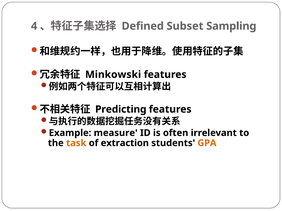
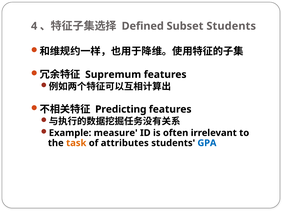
Subset Sampling: Sampling -> Students
Minkowski: Minkowski -> Supremum
extraction: extraction -> attributes
GPA colour: orange -> blue
